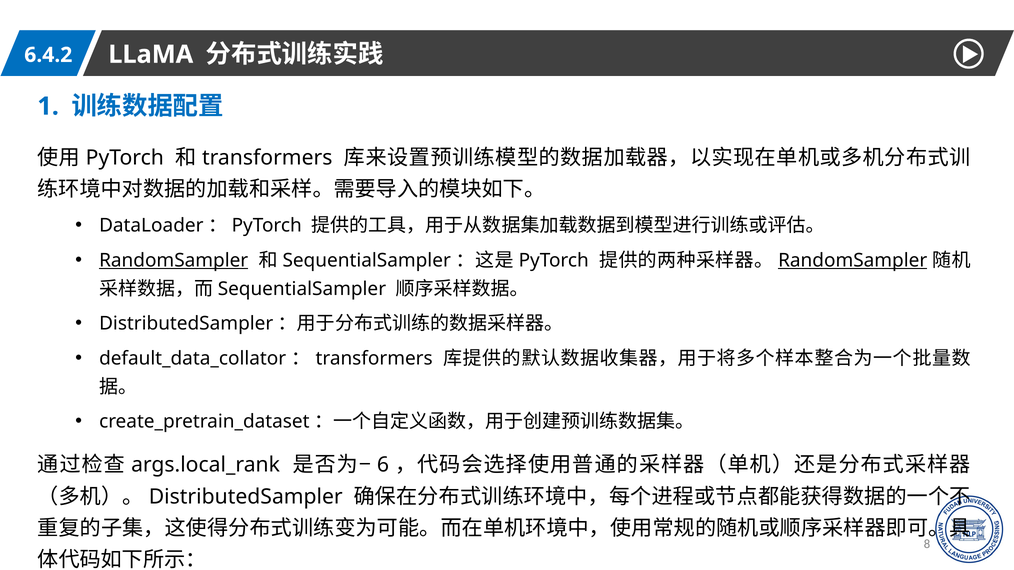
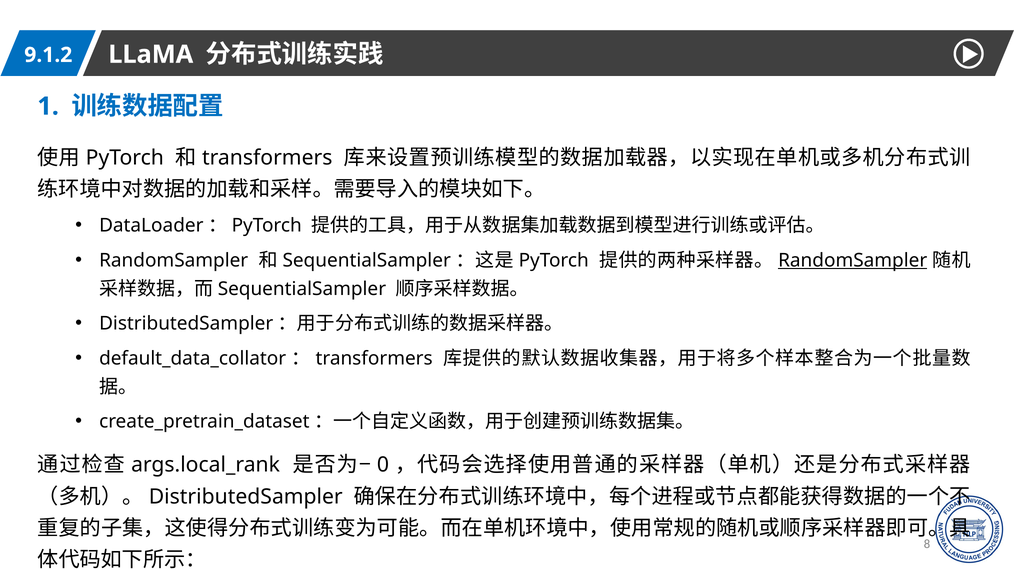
6.4.2: 6.4.2 -> 9.1.2
RandomSampler at (174, 260) underline: present -> none
6: 6 -> 0
